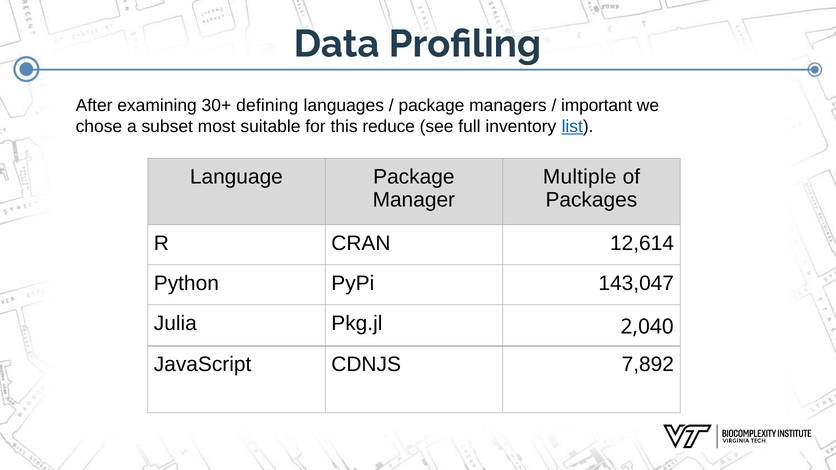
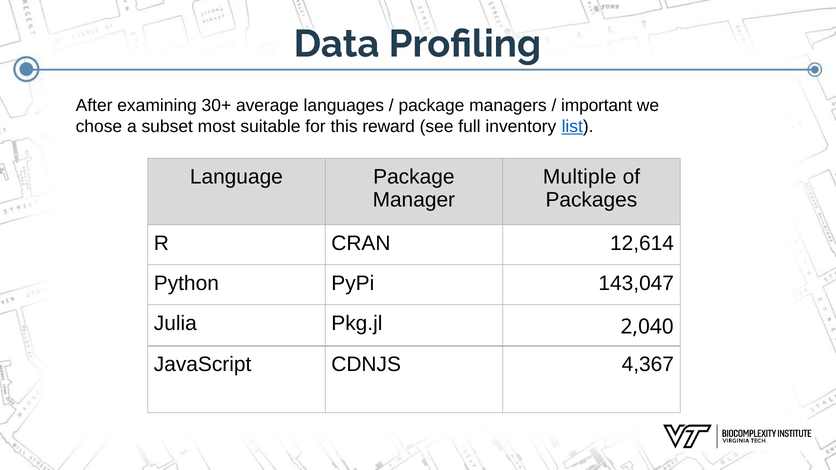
defining: defining -> average
reduce: reduce -> reward
7,892: 7,892 -> 4,367
